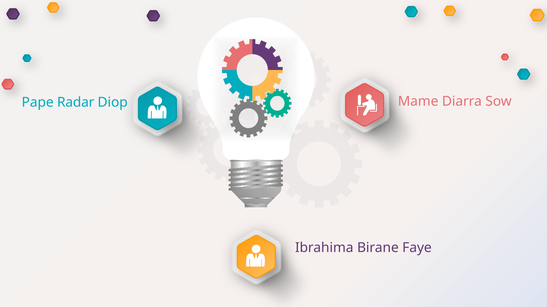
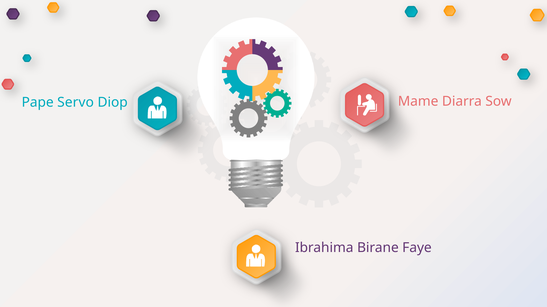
Radar: Radar -> Servo
